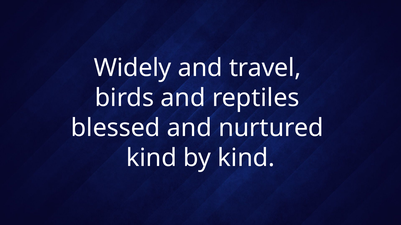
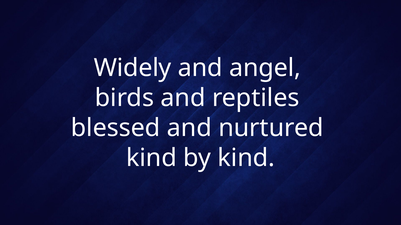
travel: travel -> angel
